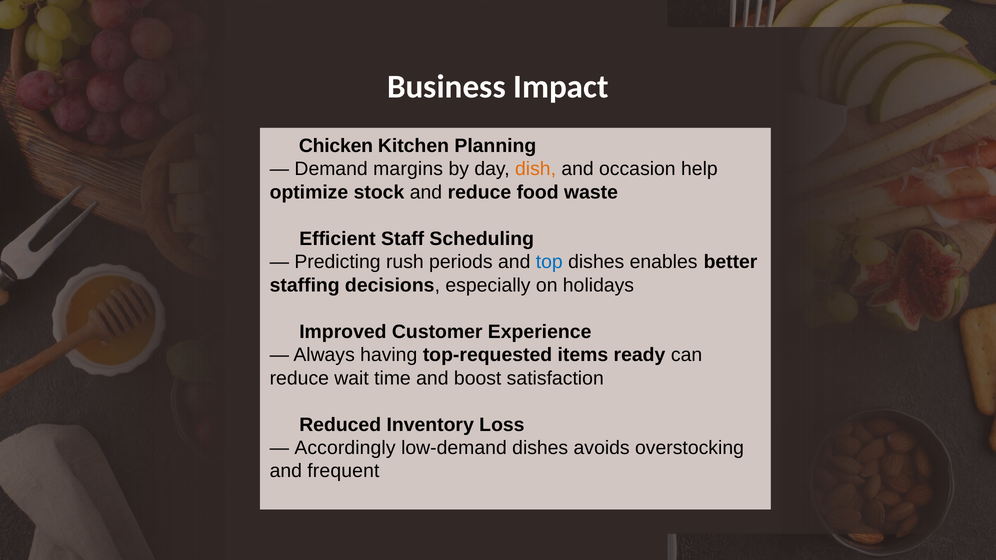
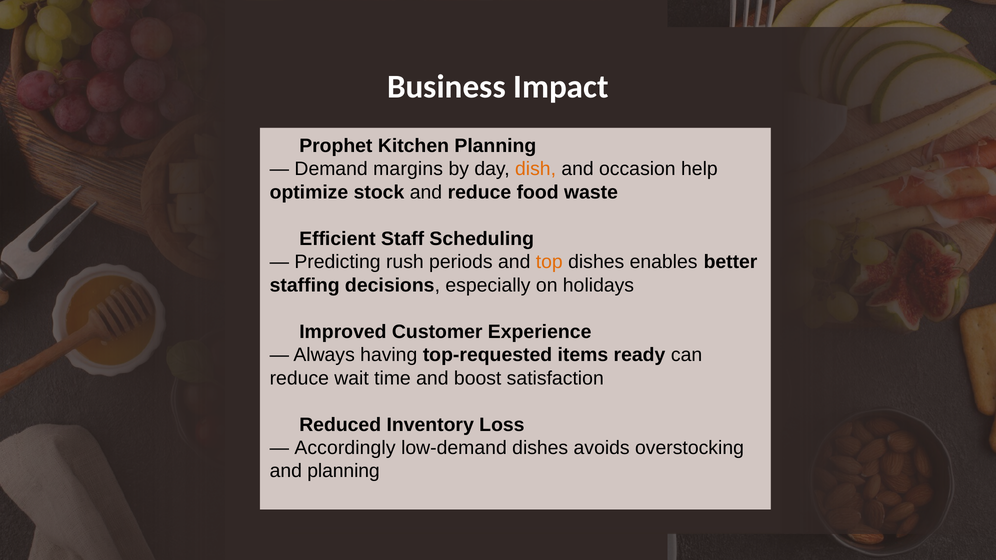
Chicken: Chicken -> Prophet
top colour: blue -> orange
and frequent: frequent -> planning
